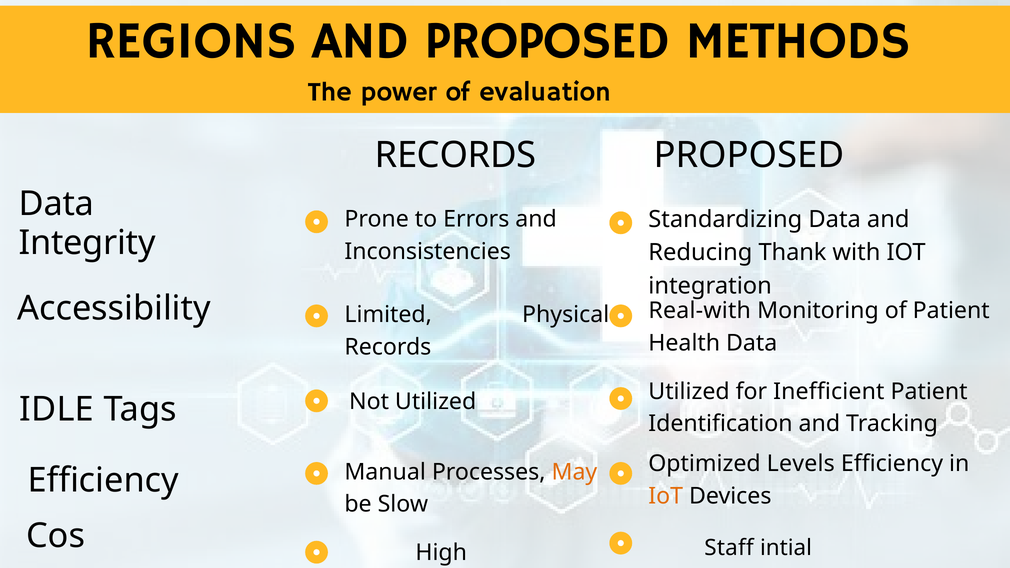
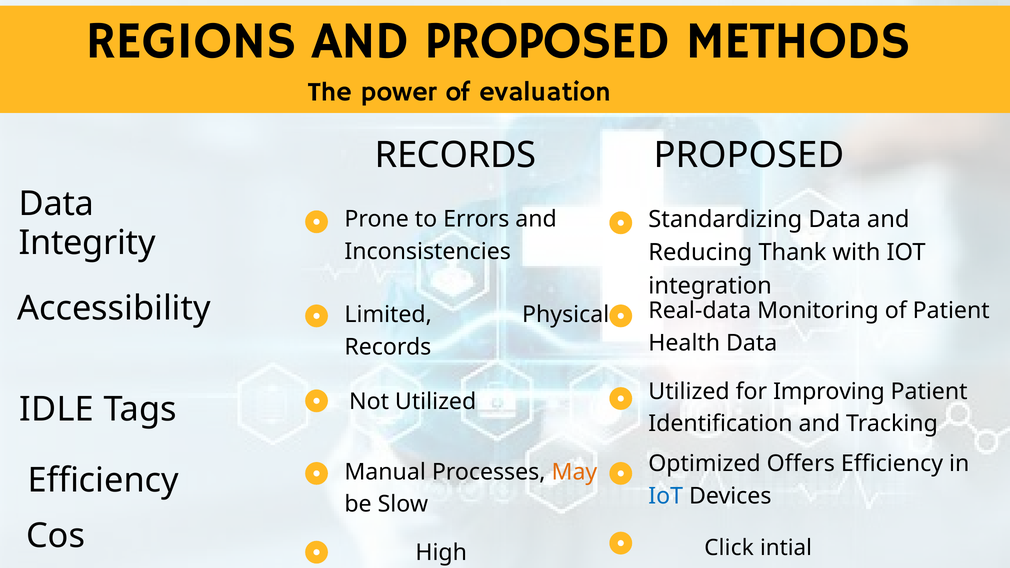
Real-with: Real-with -> Real-data
Inefficient: Inefficient -> Improving
Levels: Levels -> Offers
IoT at (666, 496) colour: orange -> blue
Staff: Staff -> Click
